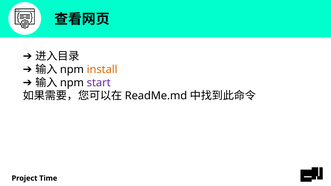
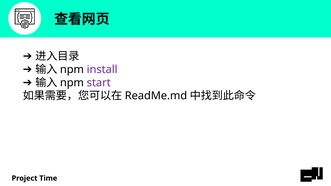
install colour: orange -> purple
